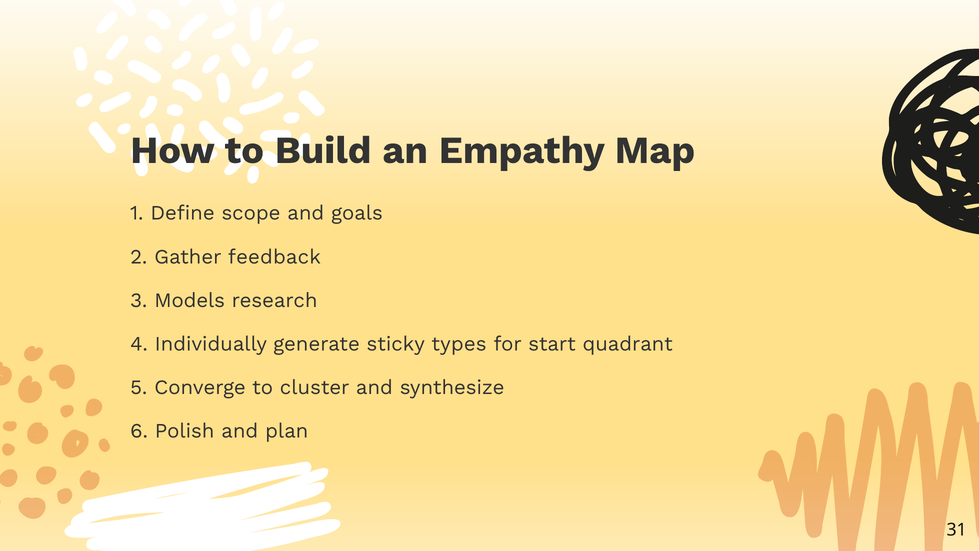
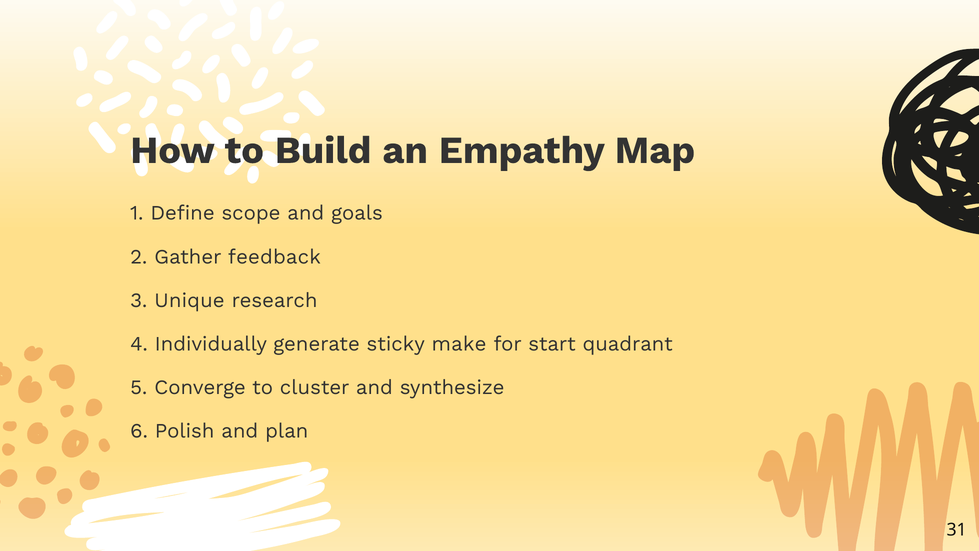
Models: Models -> Unique
types: types -> make
